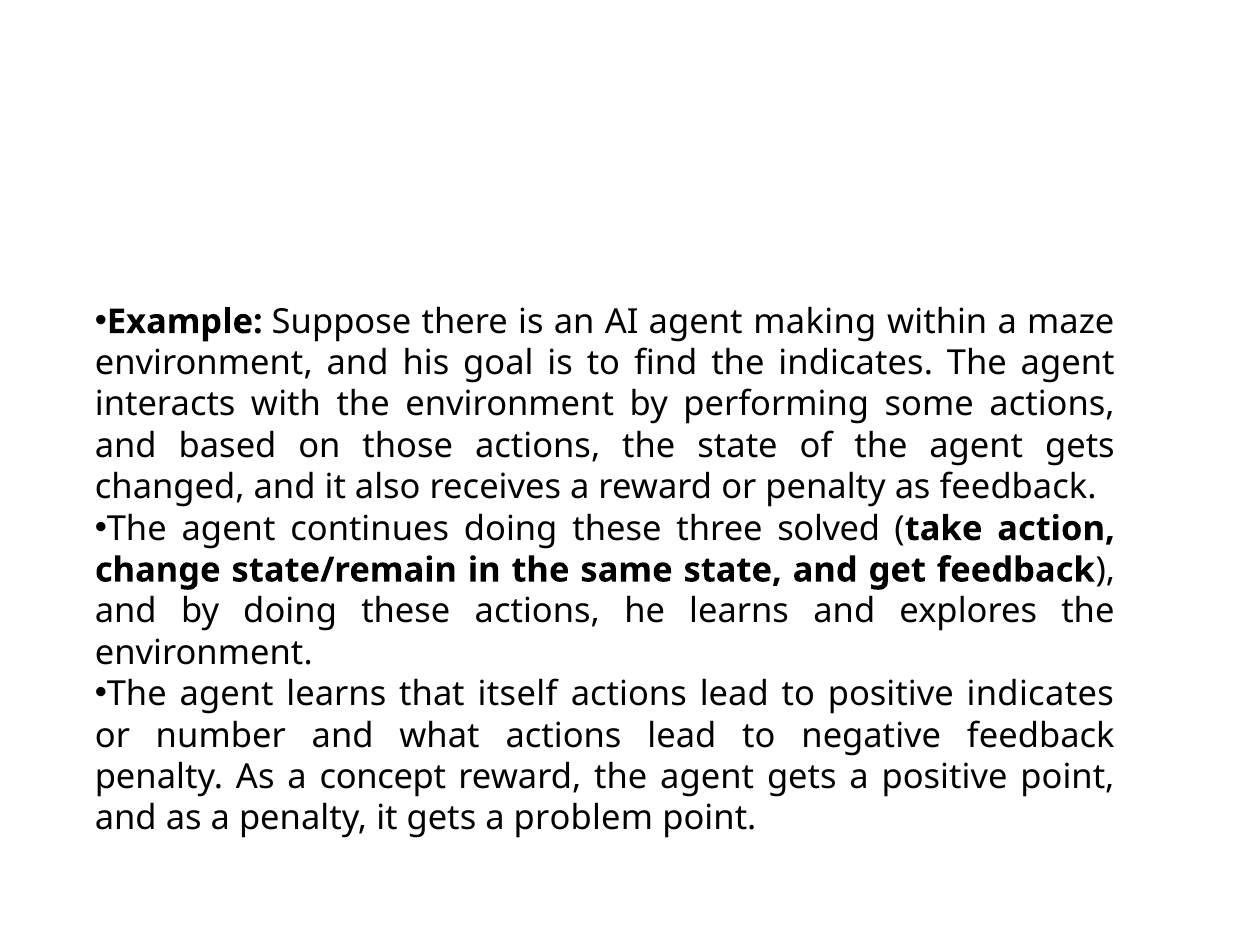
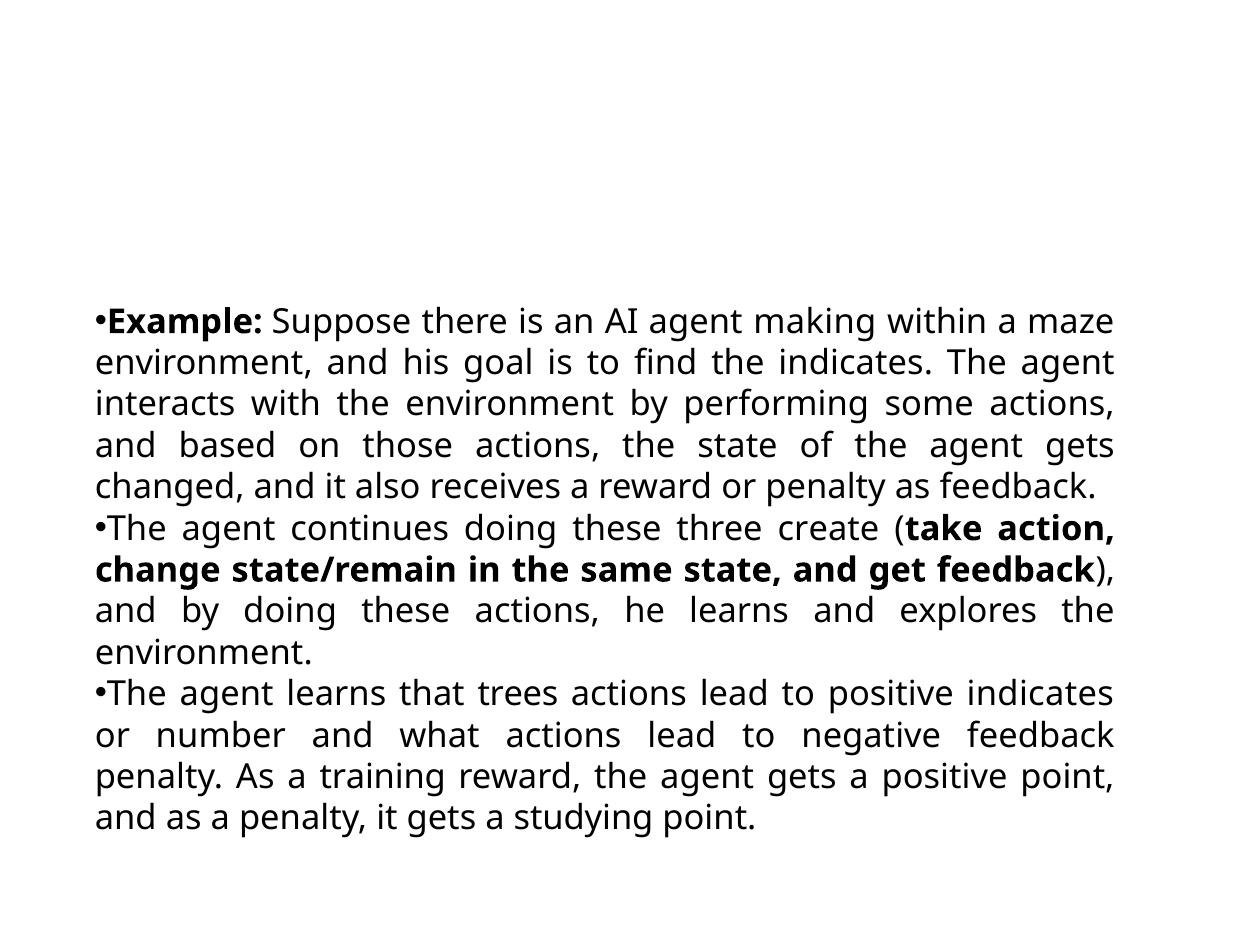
solved: solved -> create
itself: itself -> trees
concept: concept -> training
problem: problem -> studying
